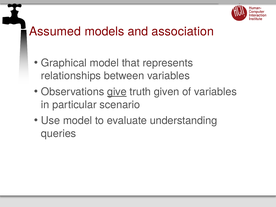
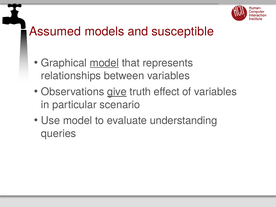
association: association -> susceptible
model at (104, 63) underline: none -> present
given: given -> effect
